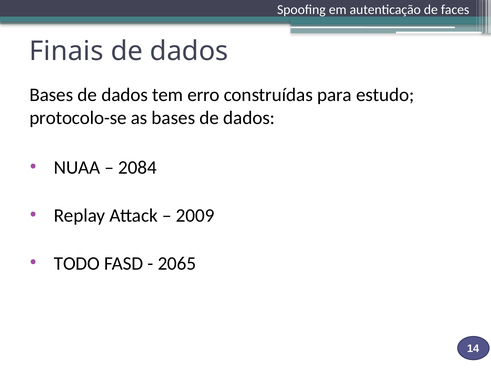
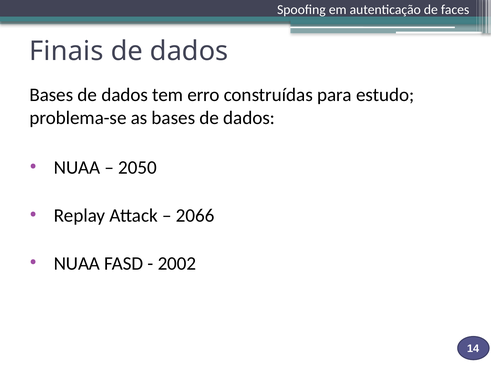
protocolo-se: protocolo-se -> problema-se
2084: 2084 -> 2050
2009: 2009 -> 2066
TODO at (77, 264): TODO -> NUAA
2065: 2065 -> 2002
